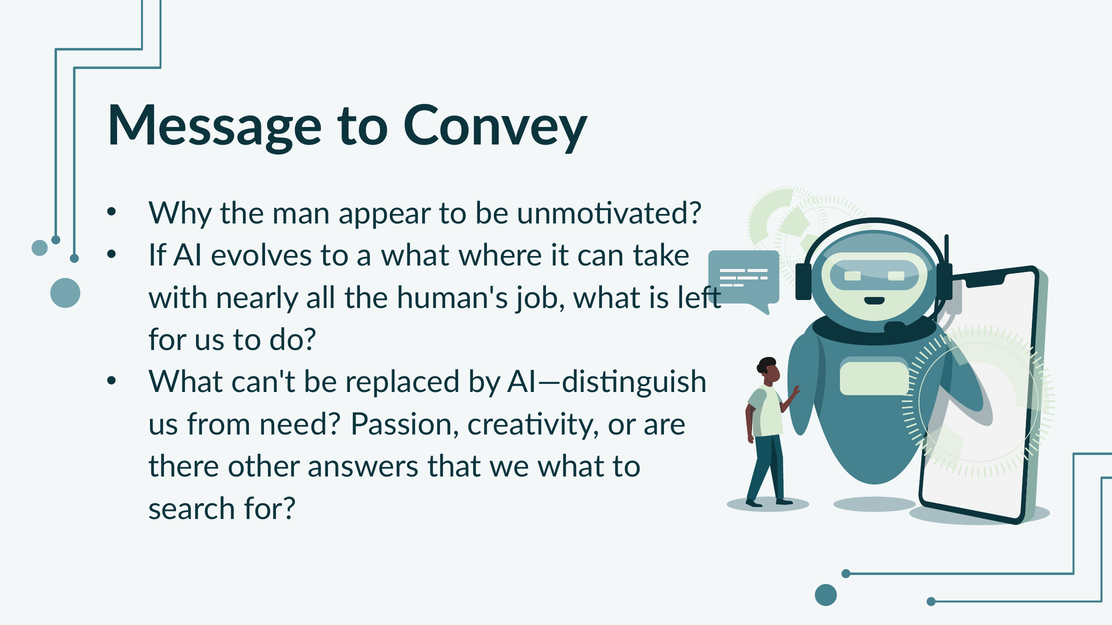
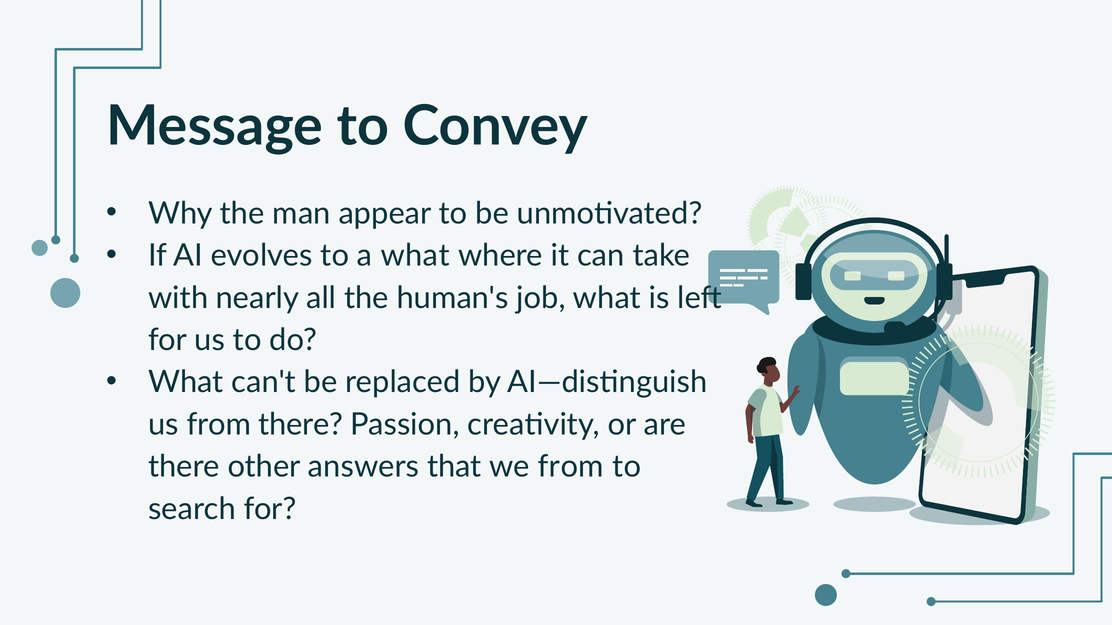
from need: need -> there
we what: what -> from
